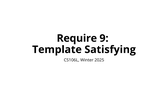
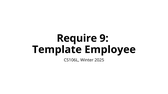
Satisfying: Satisfying -> Employee
